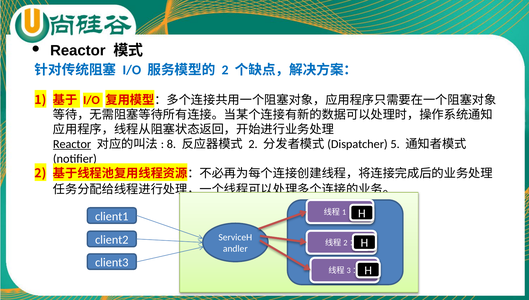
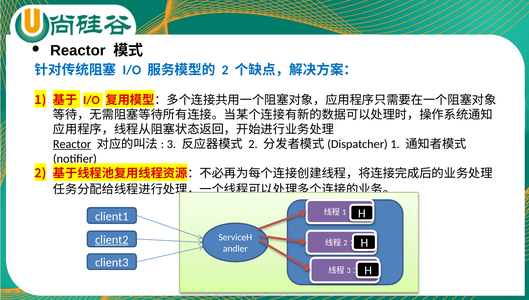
8: 8 -> 3
5 at (395, 144): 5 -> 1
client2 underline: none -> present
